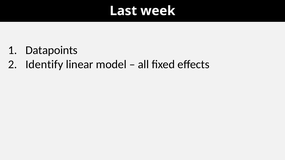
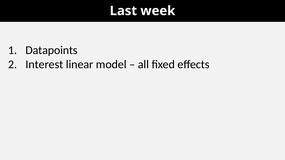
Identify: Identify -> Interest
